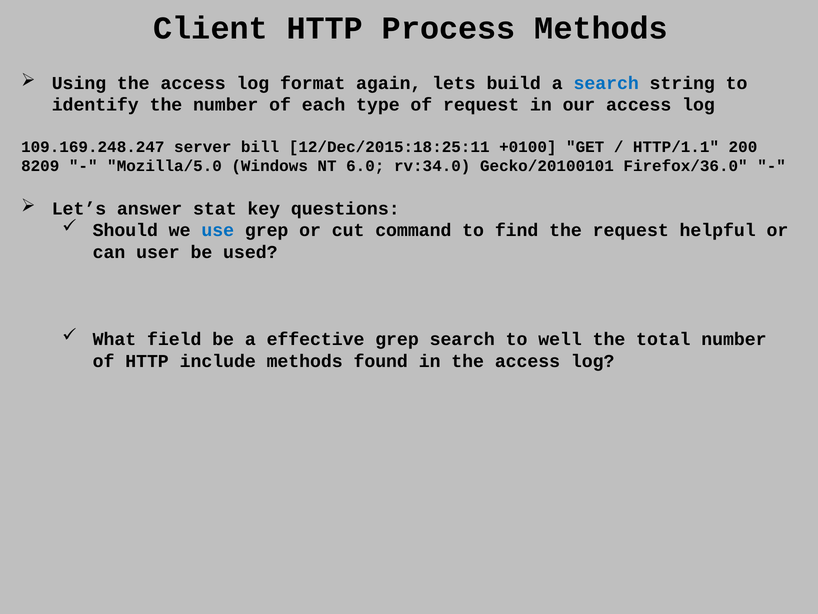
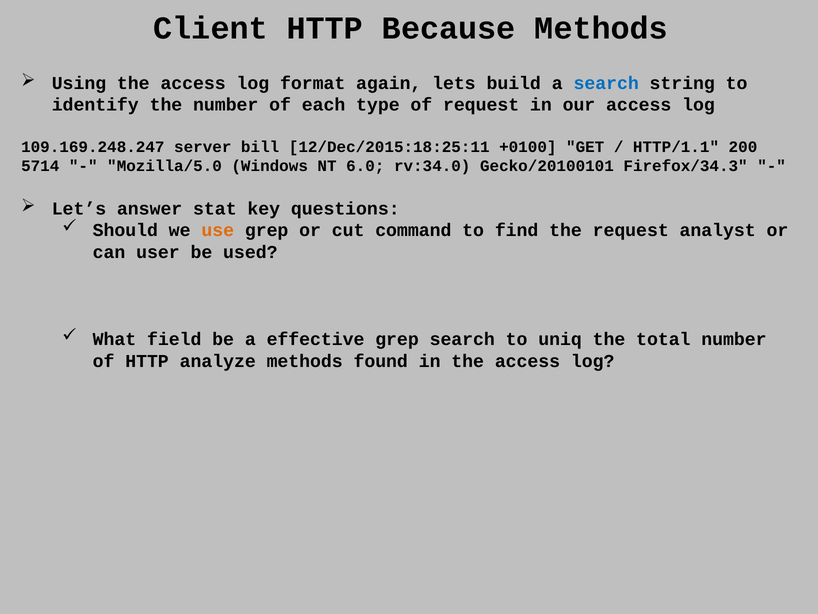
Process: Process -> Because
8209: 8209 -> 5714
Firefox/36.0: Firefox/36.0 -> Firefox/34.3
use colour: blue -> orange
helpful: helpful -> analyst
well: well -> uniq
include: include -> analyze
